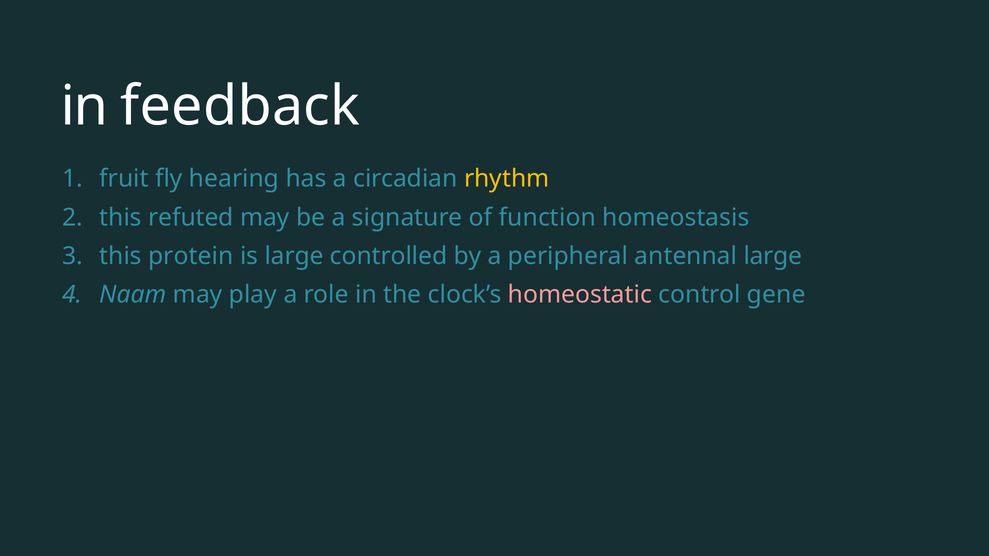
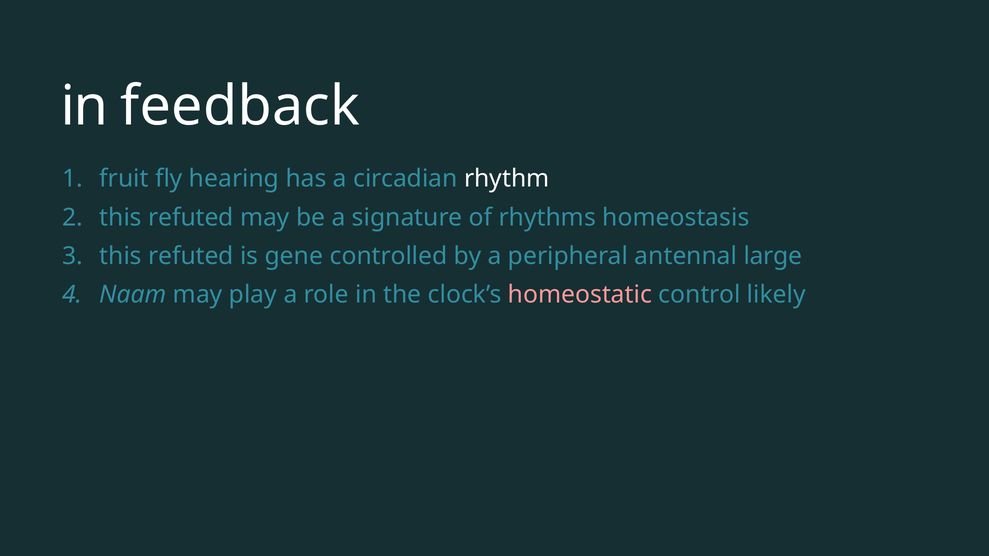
rhythm colour: yellow -> white
function: function -> rhythms
protein at (191, 256): protein -> refuted
is large: large -> gene
gene: gene -> likely
